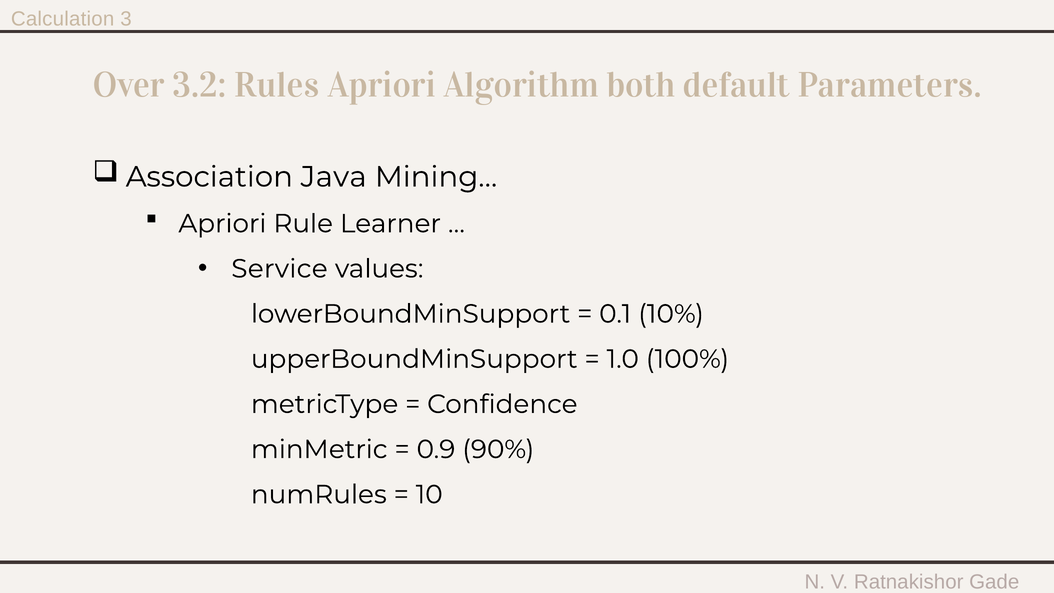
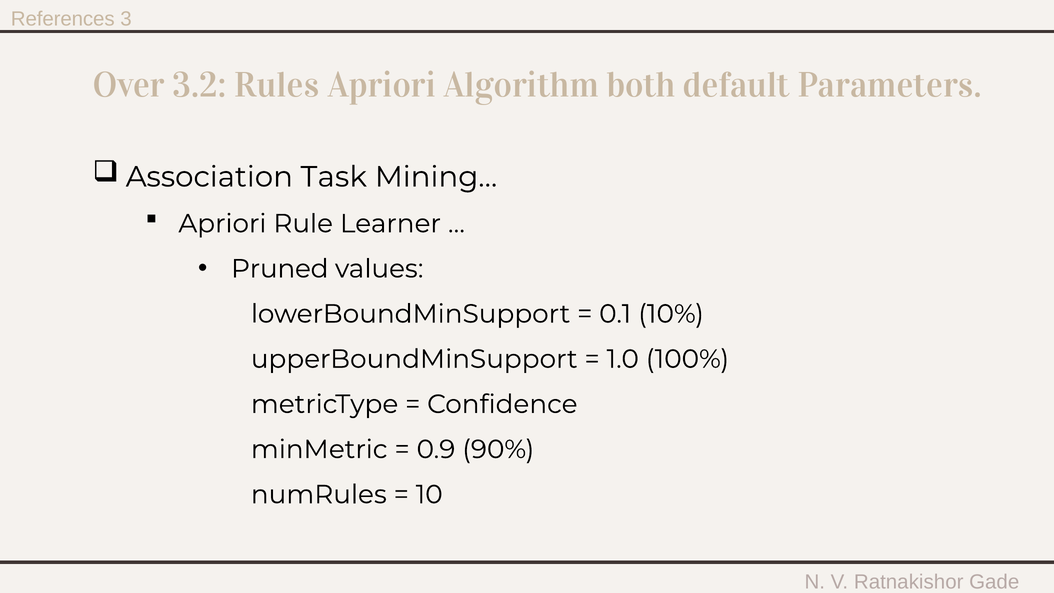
Calculation: Calculation -> References
Java: Java -> Task
Service: Service -> Pruned
